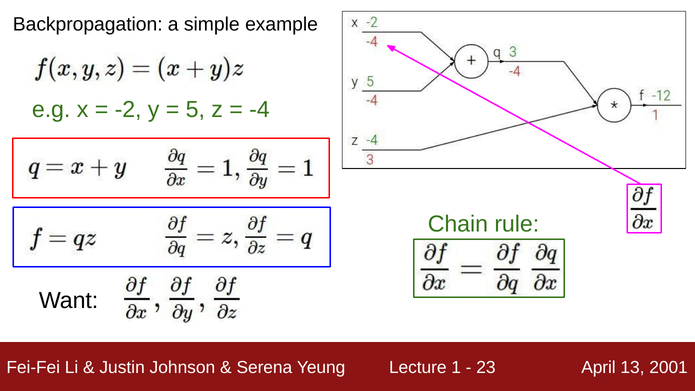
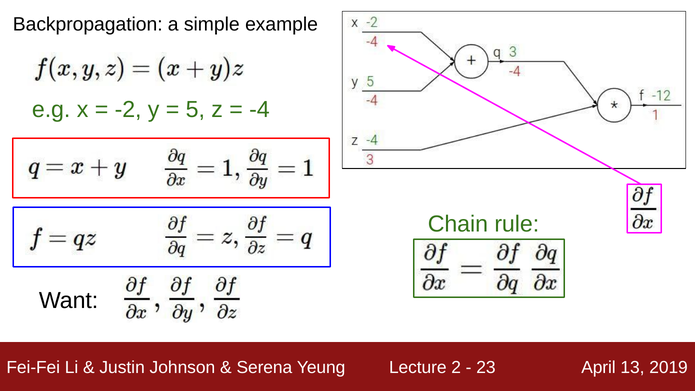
1: 1 -> 2
2001: 2001 -> 2019
